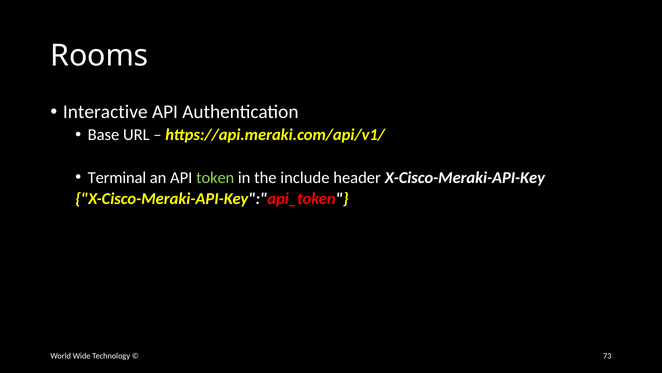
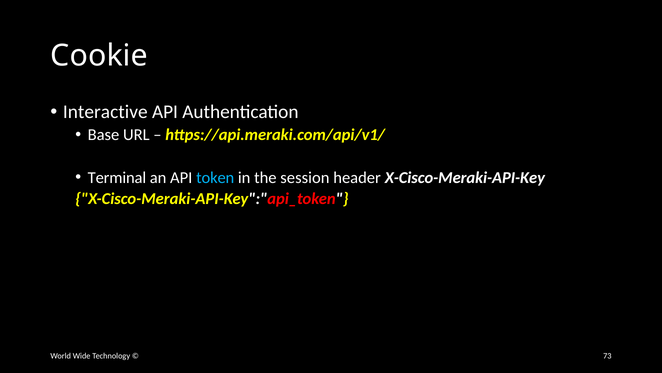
Rooms: Rooms -> Cookie
token colour: light green -> light blue
include: include -> session
